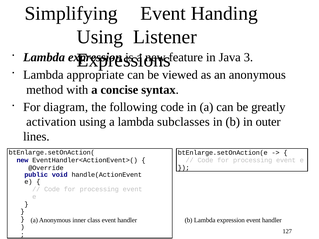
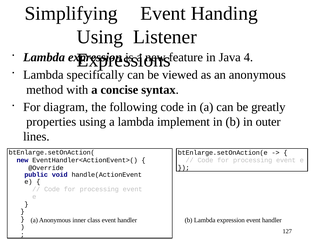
3: 3 -> 4
appropriate: appropriate -> specifically
activation: activation -> properties
subclasses: subclasses -> implement
